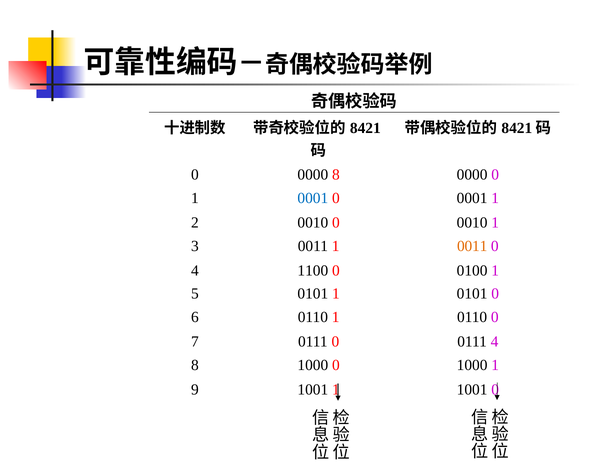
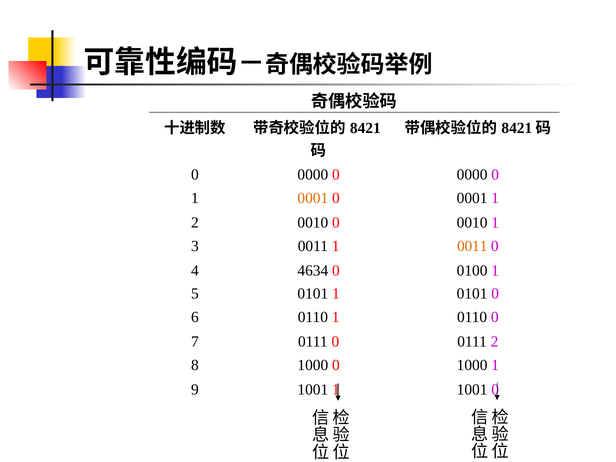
8 at (336, 175): 8 -> 0
0001 at (313, 198) colour: blue -> orange
1100: 1100 -> 4634
0111 4: 4 -> 2
